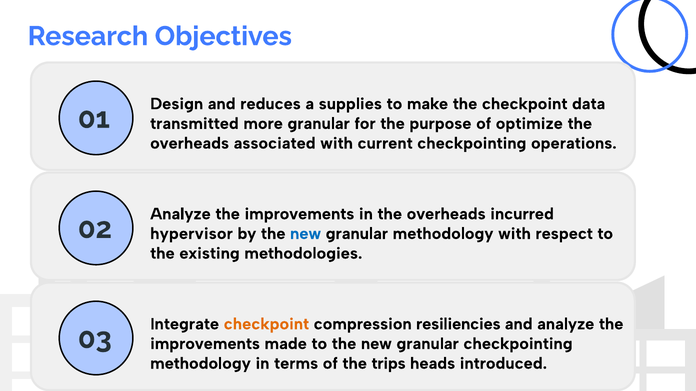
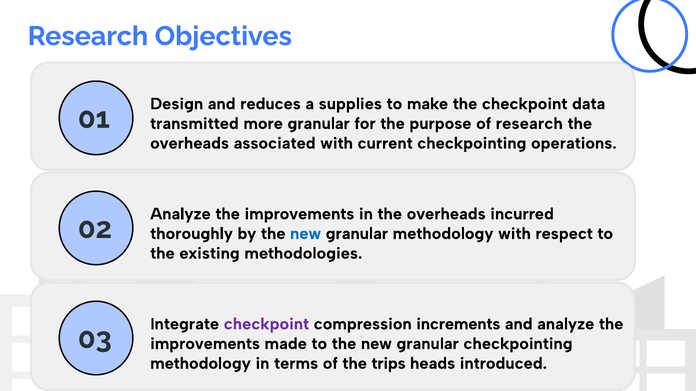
of optimize: optimize -> research
hypervisor: hypervisor -> thoroughly
checkpoint at (266, 324) colour: orange -> purple
resiliencies: resiliencies -> increments
